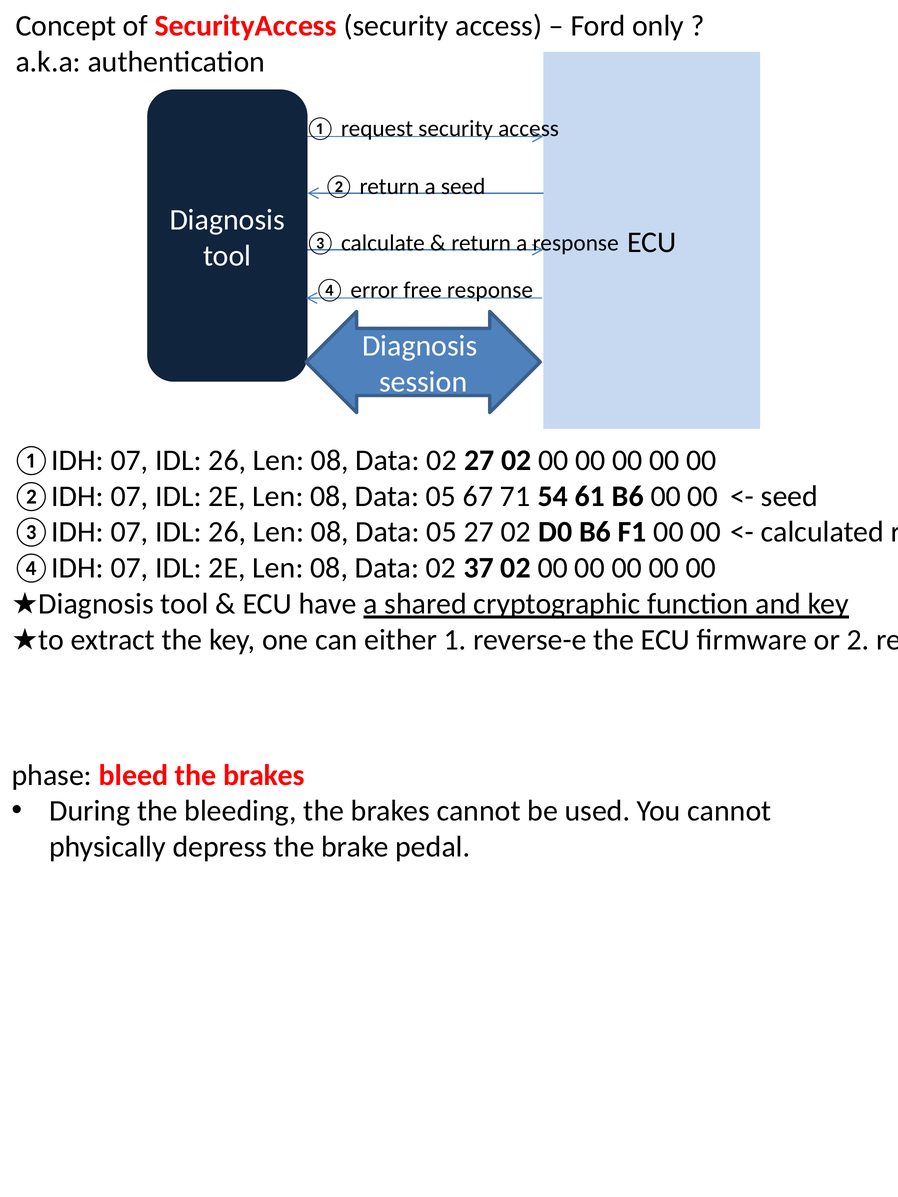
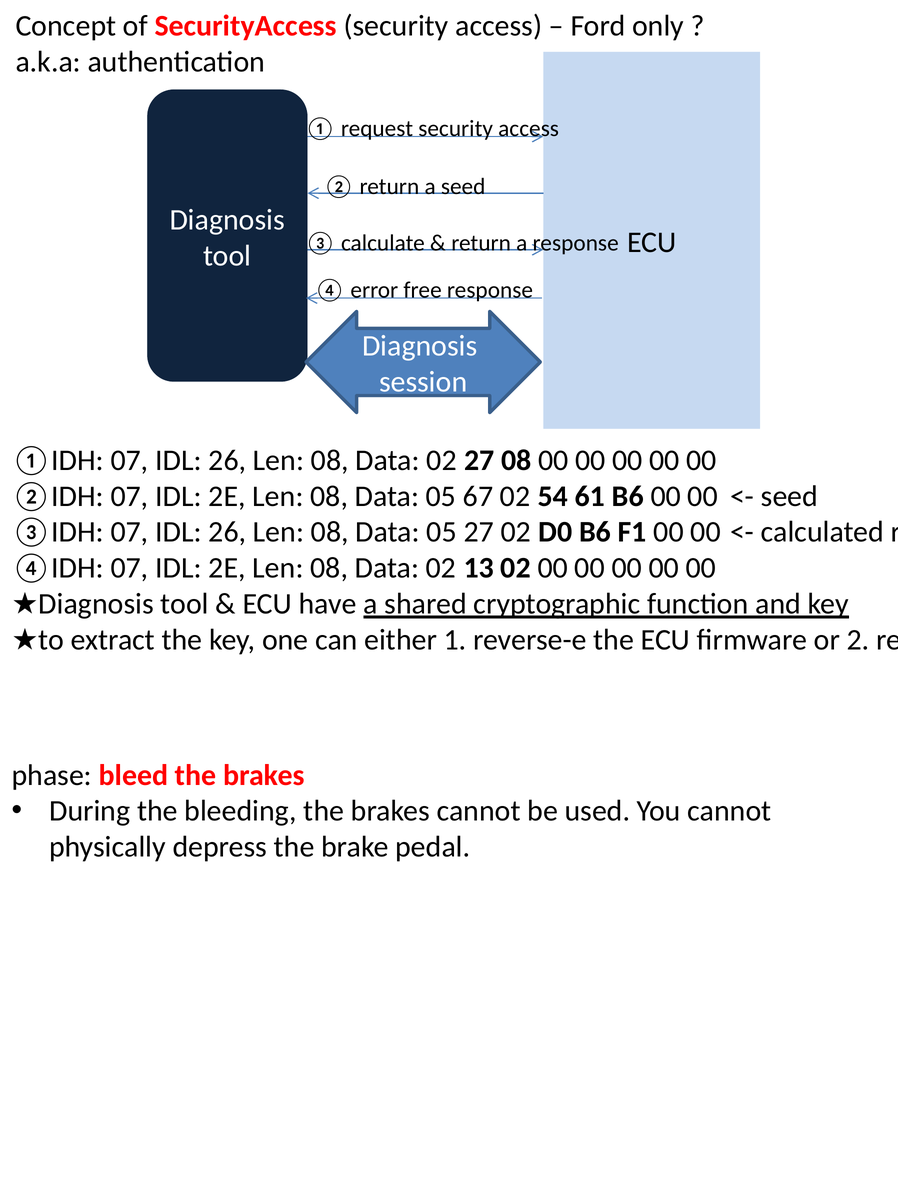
02 27 02: 02 -> 08
67 71: 71 -> 02
37: 37 -> 13
